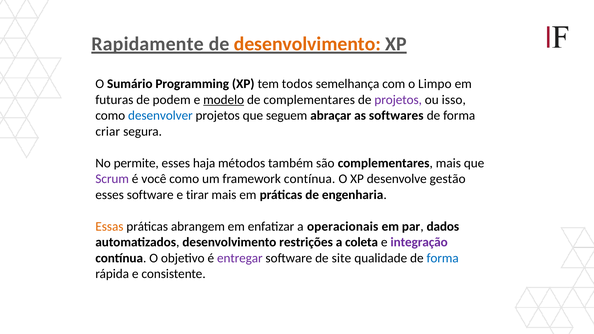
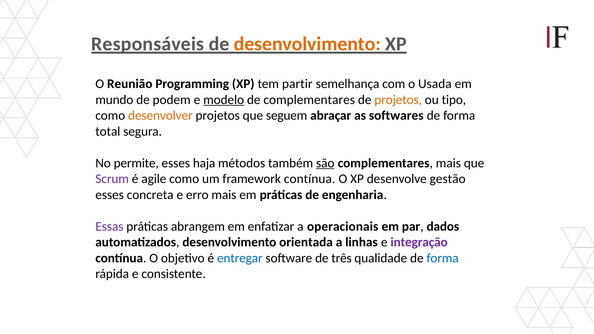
Rapidamente: Rapidamente -> Responsáveis
Sumário: Sumário -> Reunião
todos: todos -> partir
Limpo: Limpo -> Usada
futuras: futuras -> mundo
projetos at (398, 100) colour: purple -> orange
isso: isso -> tipo
desenvolver colour: blue -> orange
criar: criar -> total
são underline: none -> present
você: você -> agile
esses software: software -> concreta
tirar: tirar -> erro
Essas colour: orange -> purple
restrições: restrições -> orientada
coleta: coleta -> linhas
entregar colour: purple -> blue
site: site -> três
